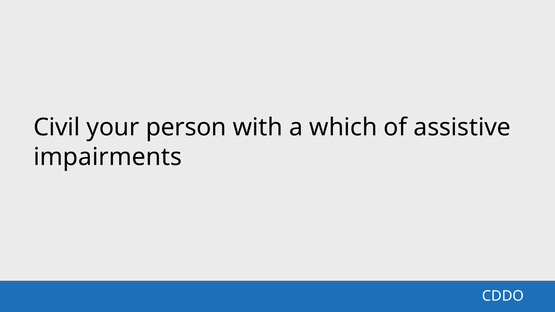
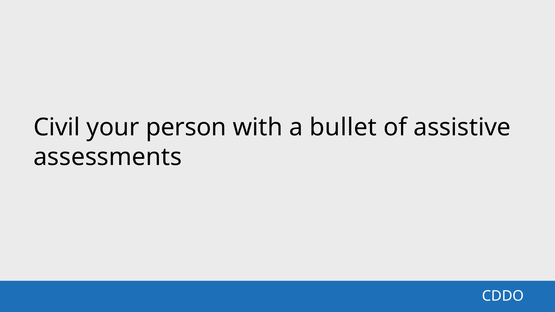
which: which -> bullet
impairments: impairments -> assessments
